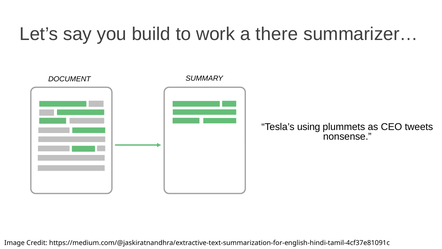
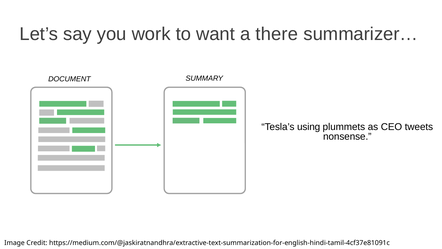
build: build -> work
work: work -> want
